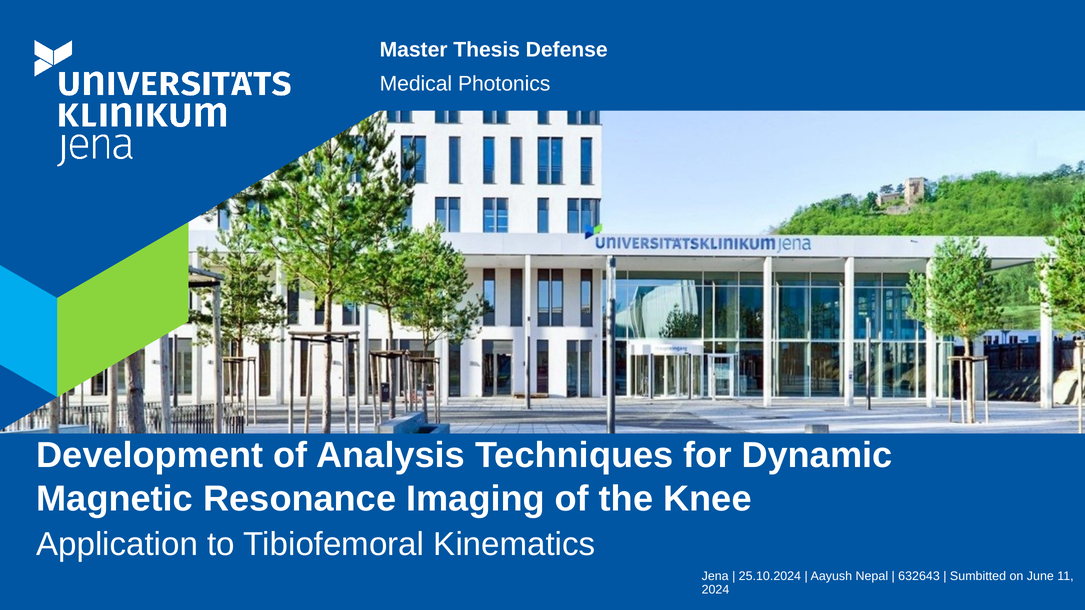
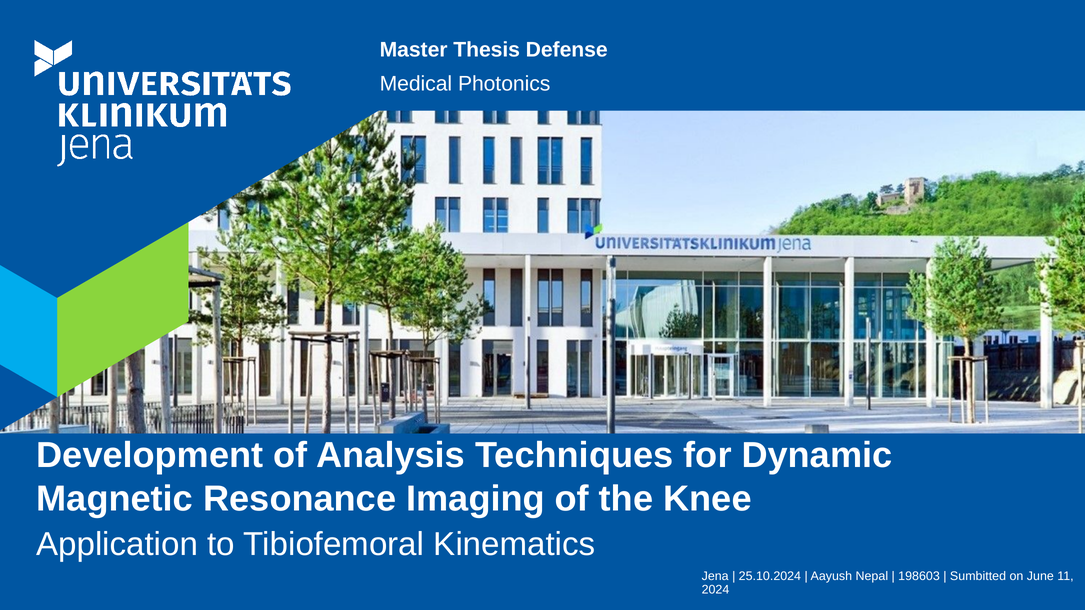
632643: 632643 -> 198603
